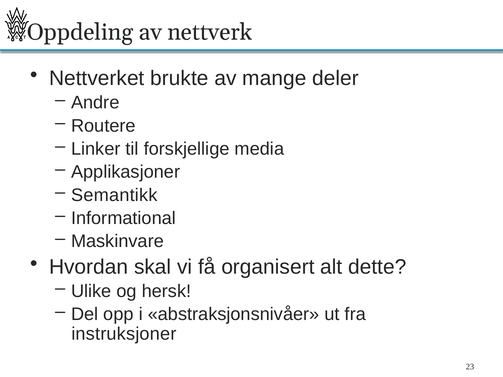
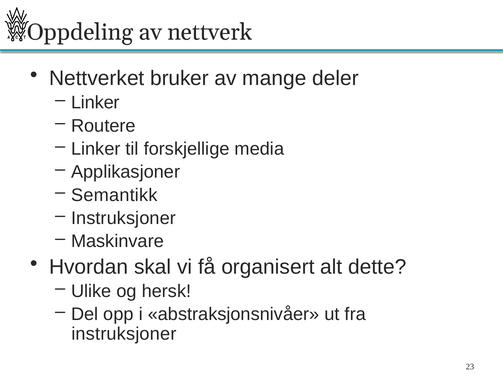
brukte: brukte -> bruker
Andre at (95, 103): Andre -> Linker
Informational at (124, 218): Informational -> Instruksjoner
